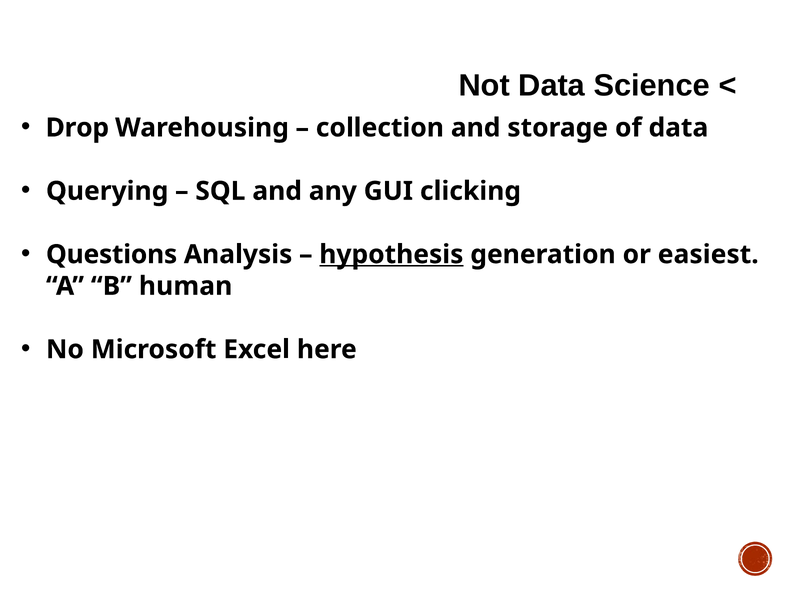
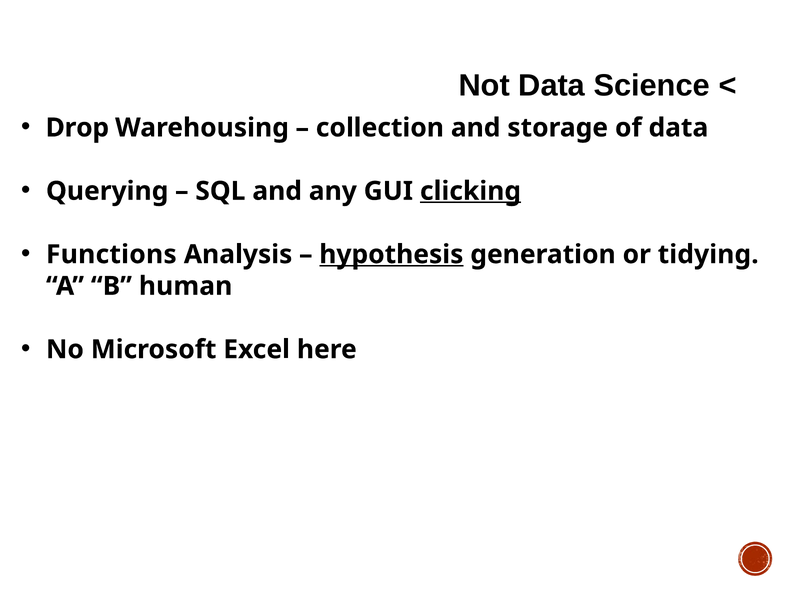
clicking underline: none -> present
Questions: Questions -> Functions
easiest: easiest -> tidying
